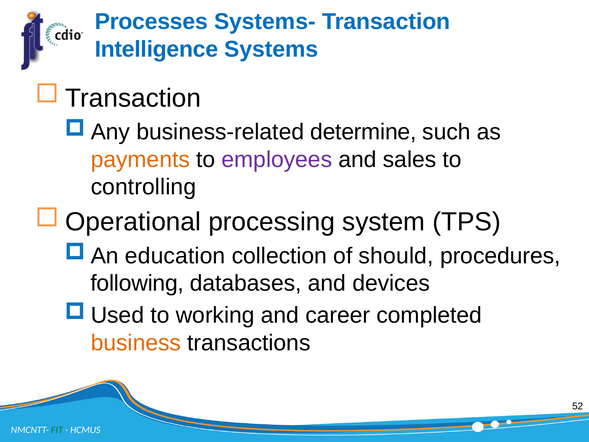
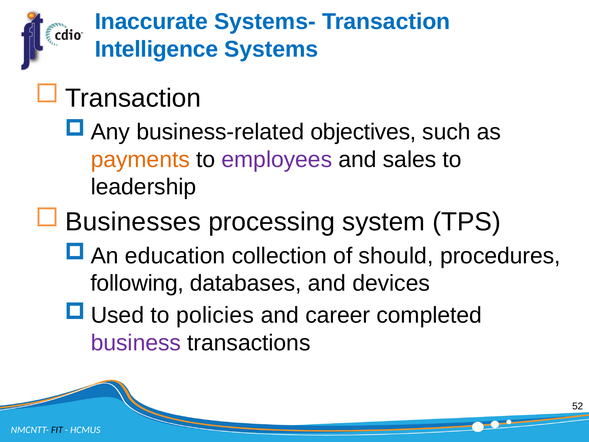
Processes: Processes -> Inaccurate
determine: determine -> objectives
controlling: controlling -> leadership
Operational: Operational -> Businesses
working: working -> policies
business colour: orange -> purple
FIT colour: green -> black
